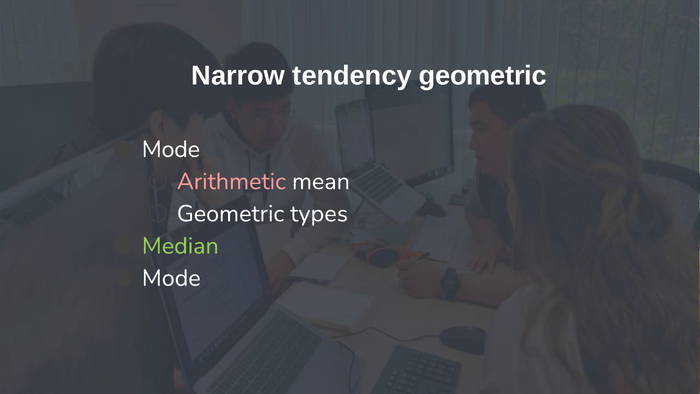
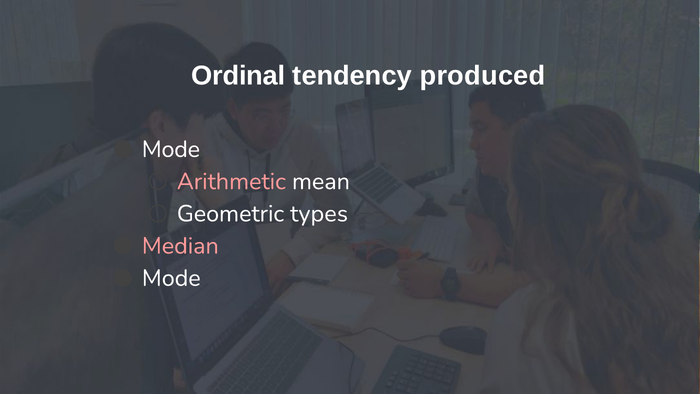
Narrow: Narrow -> Ordinal
tendency geometric: geometric -> produced
Median colour: light green -> pink
